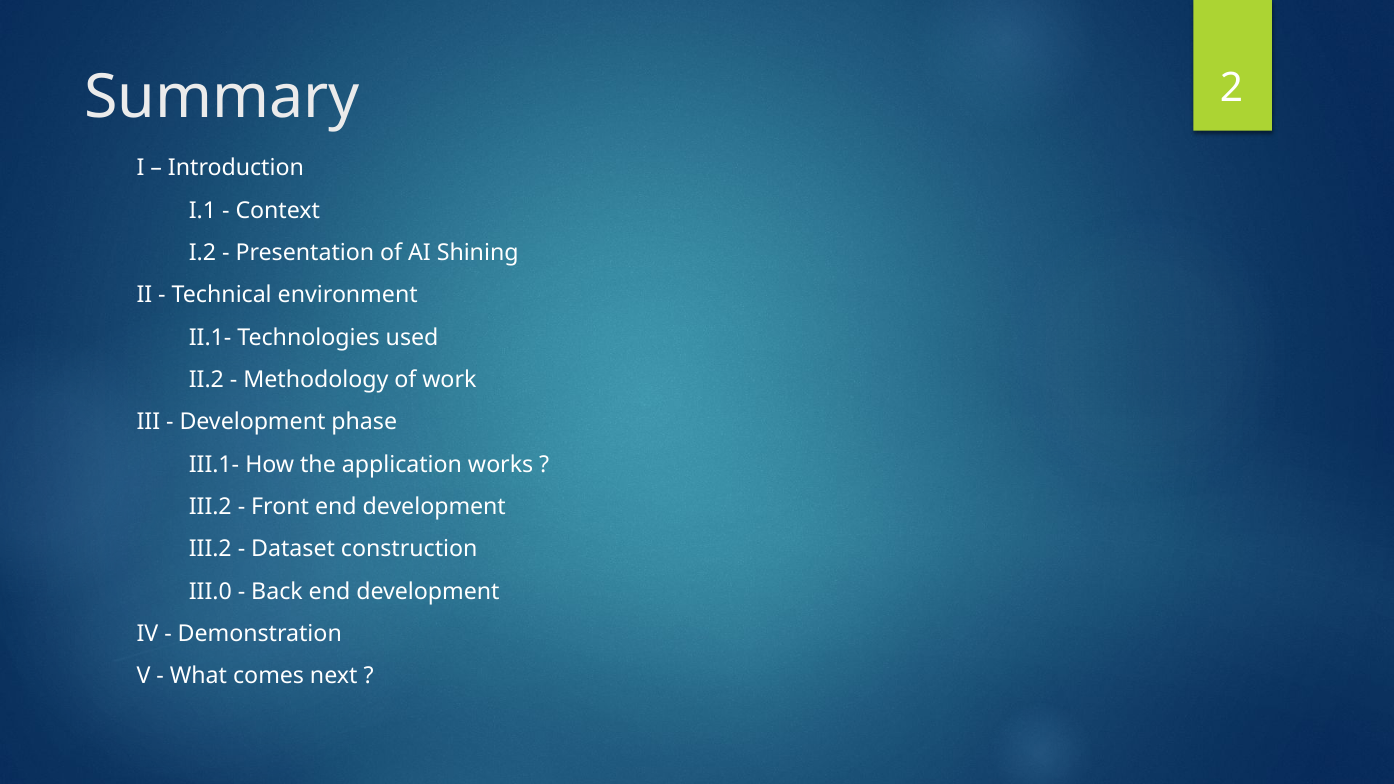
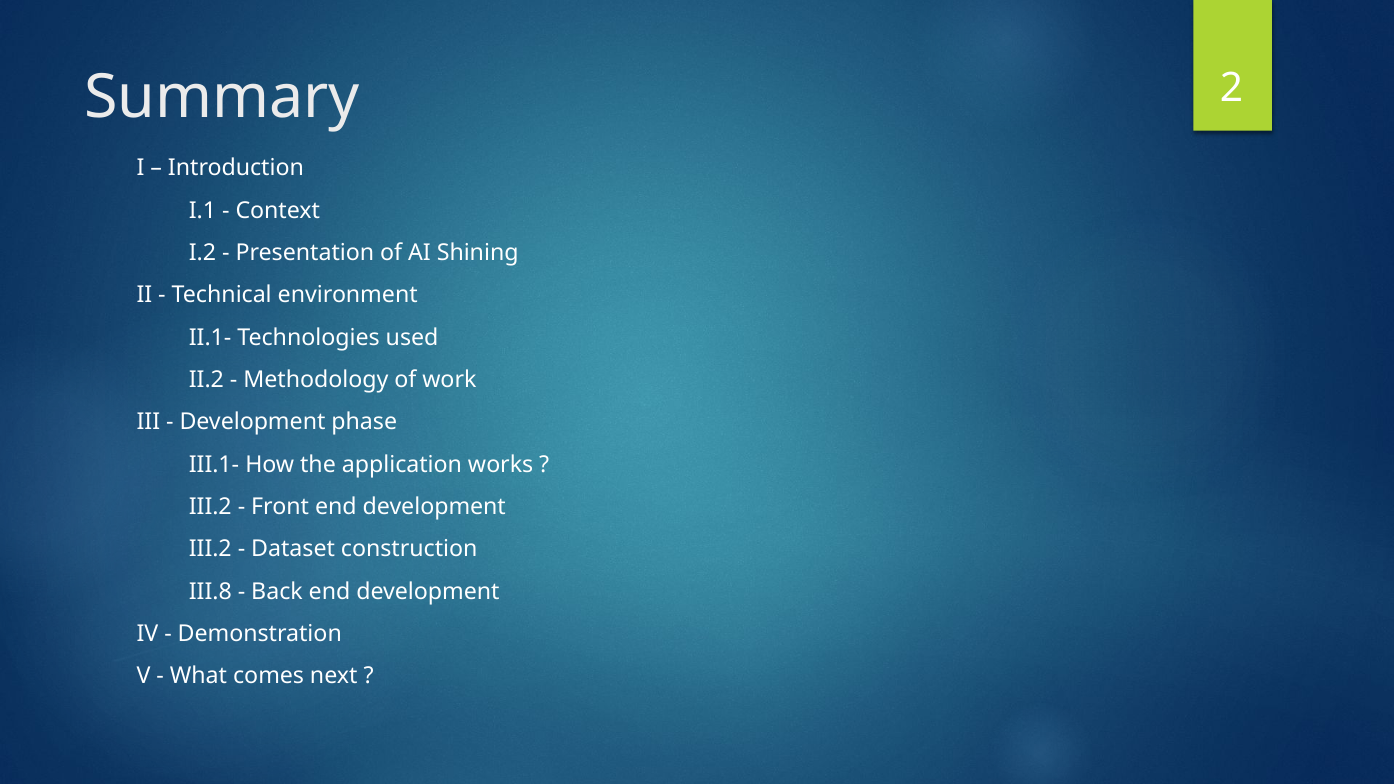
III.0: III.0 -> III.8
